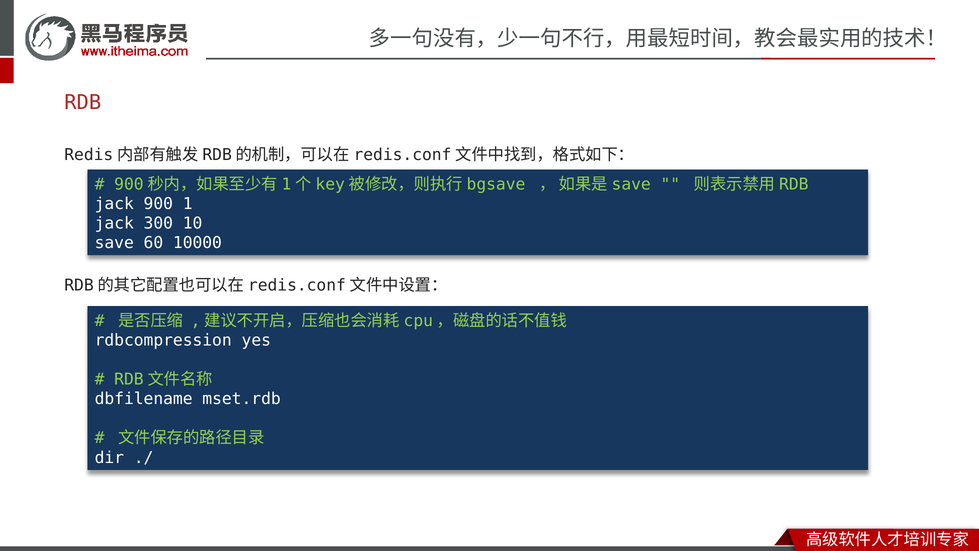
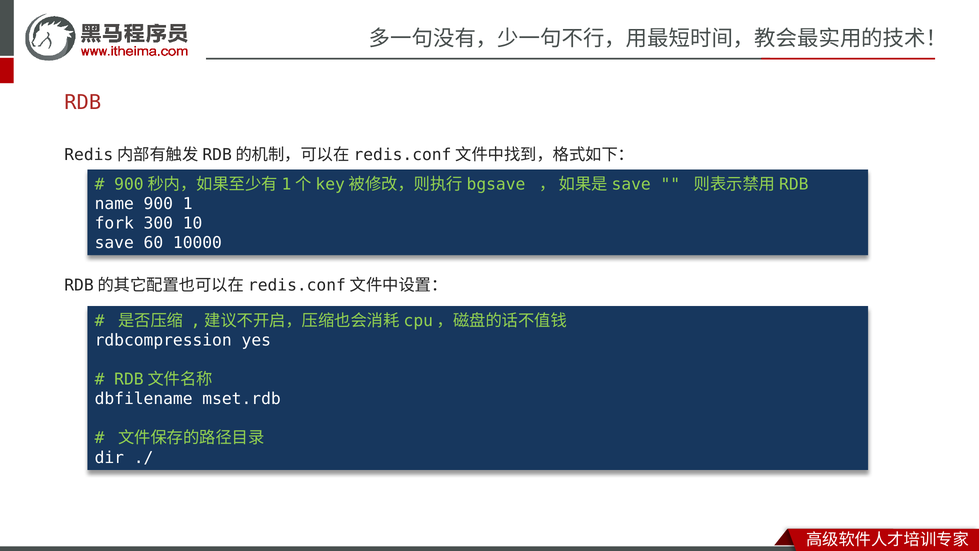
jack at (114, 204): jack -> name
jack at (114, 223): jack -> fork
